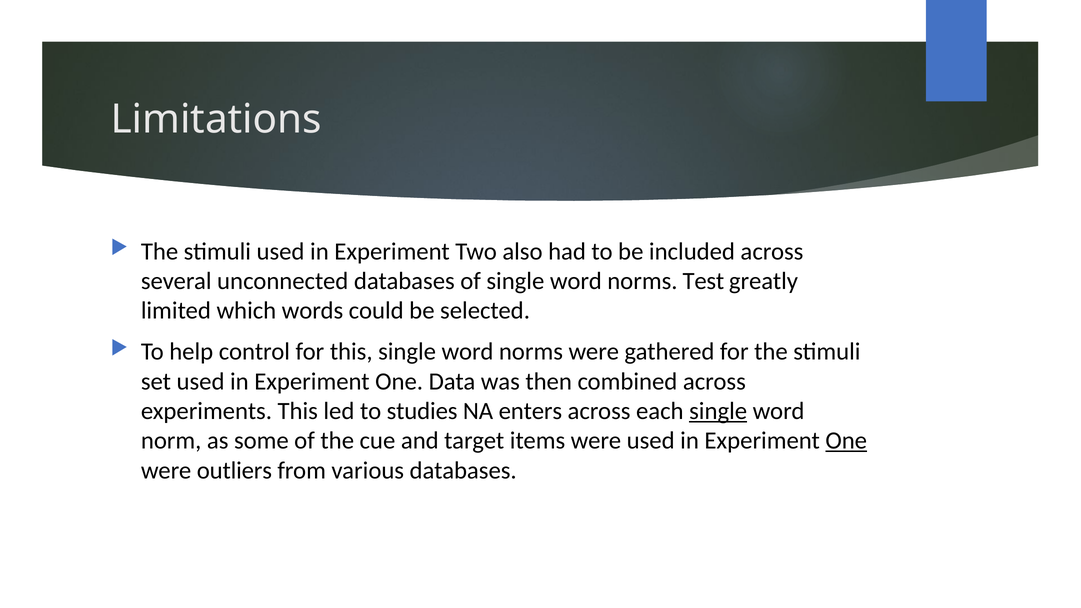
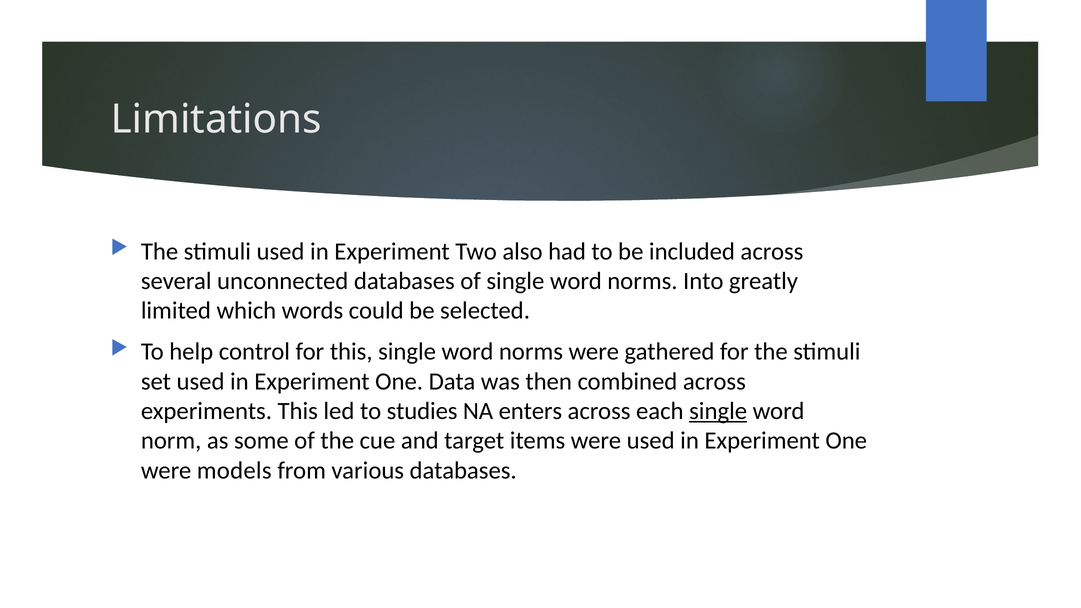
Test: Test -> Into
One at (846, 441) underline: present -> none
outliers: outliers -> models
